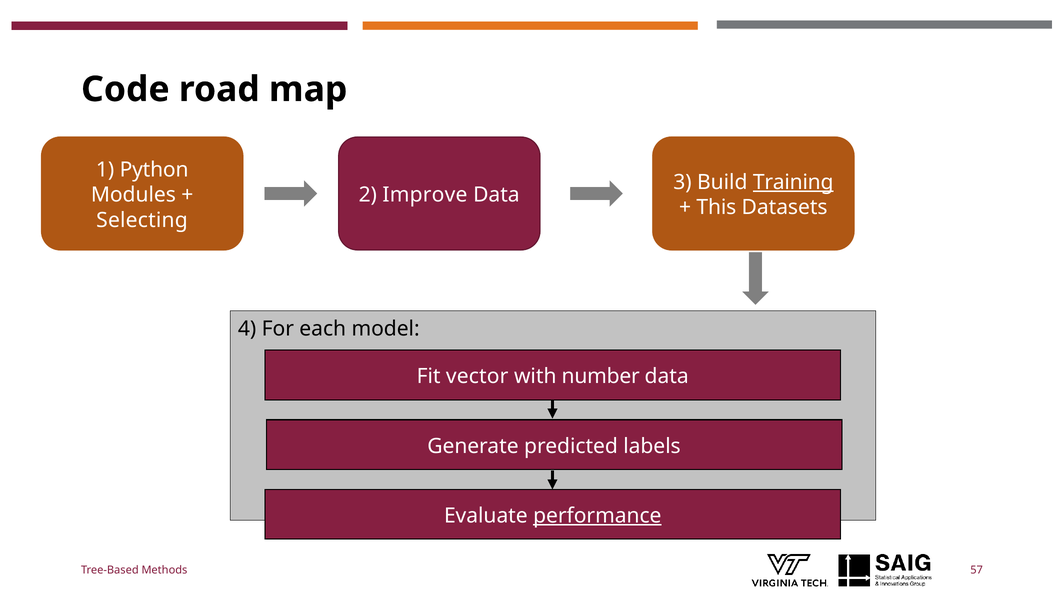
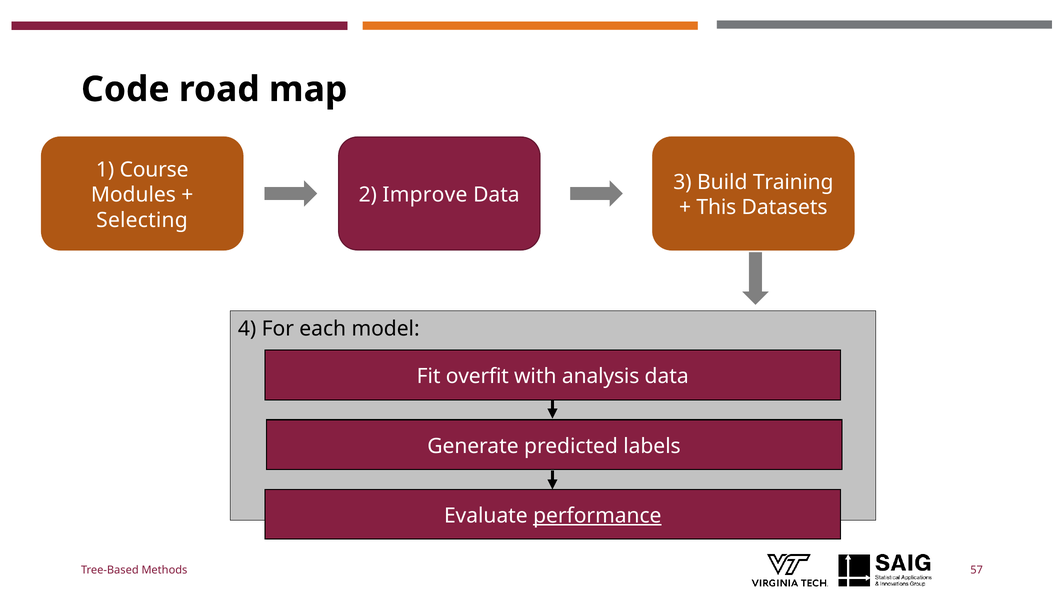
Python: Python -> Course
Training underline: present -> none
vector: vector -> overfit
number: number -> analysis
